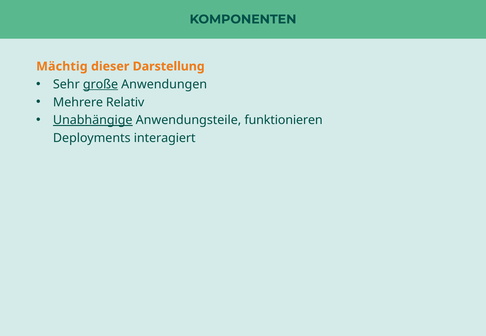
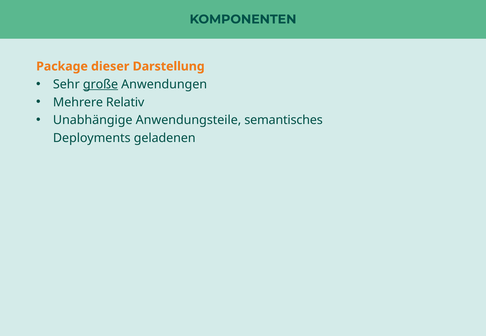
Mächtig: Mächtig -> Package
Unabhängige underline: present -> none
funktionieren: funktionieren -> semantisches
interagiert: interagiert -> geladenen
